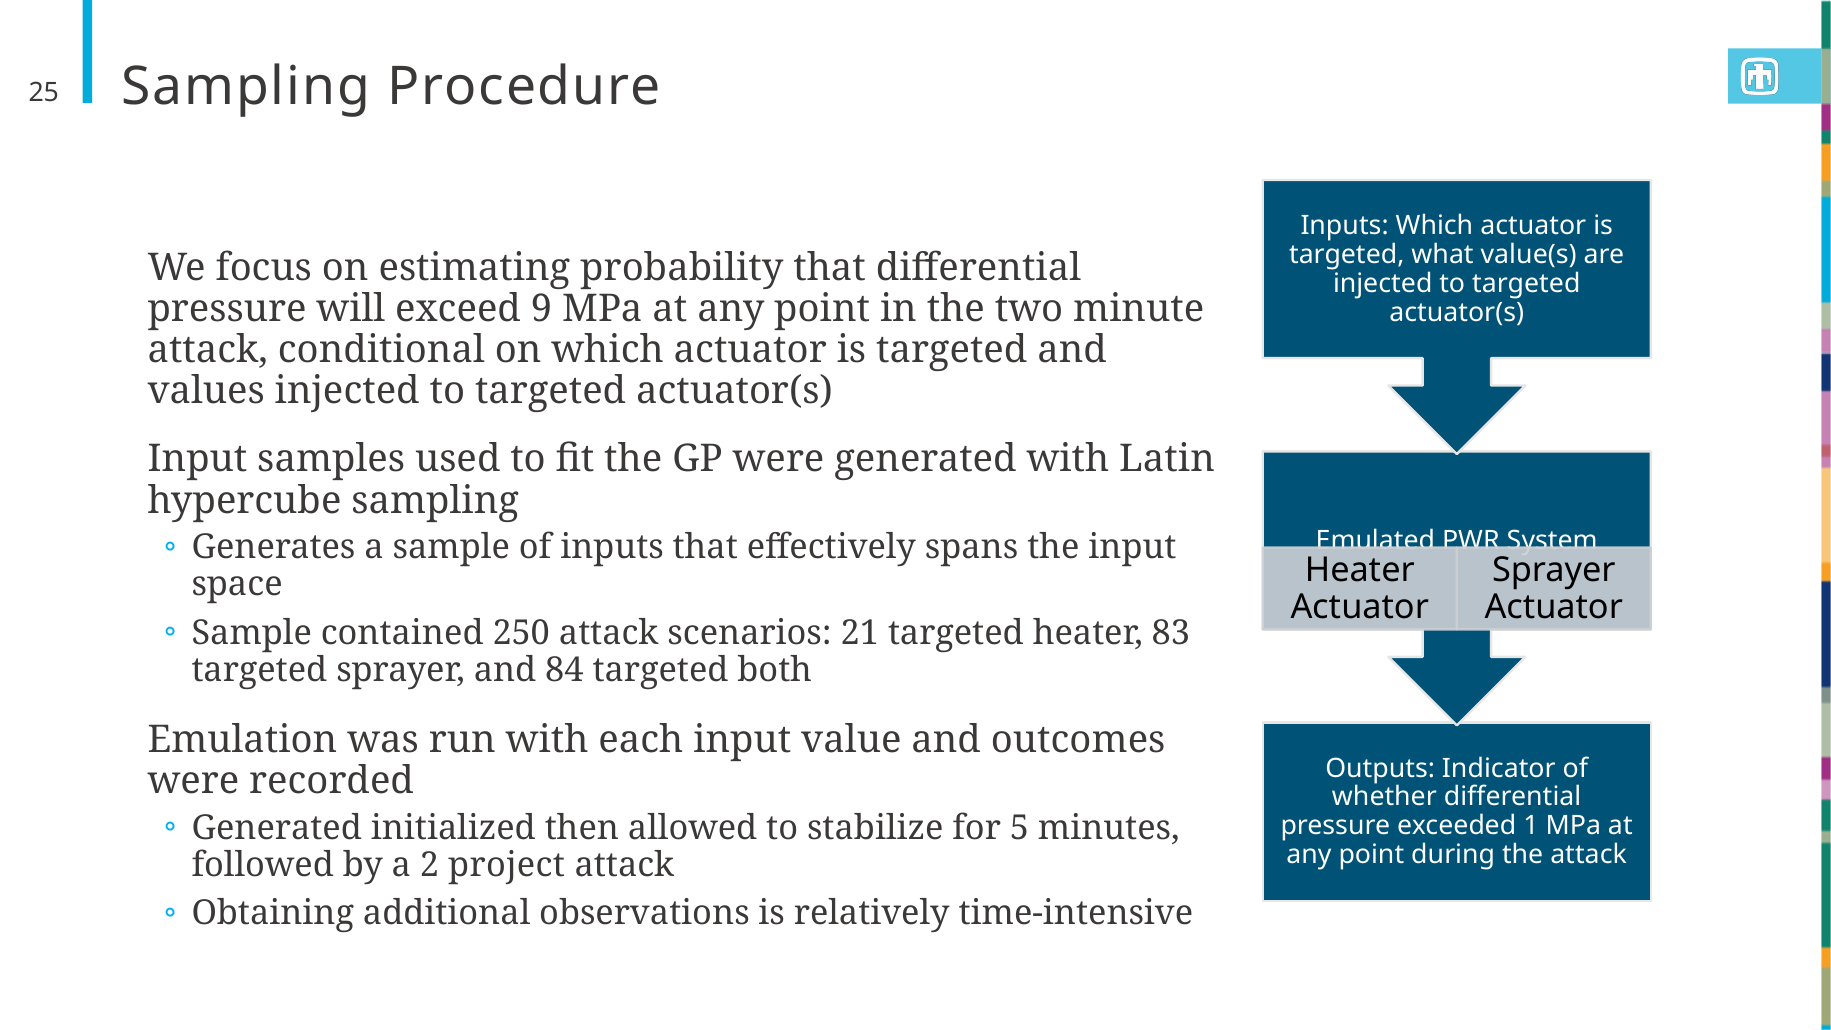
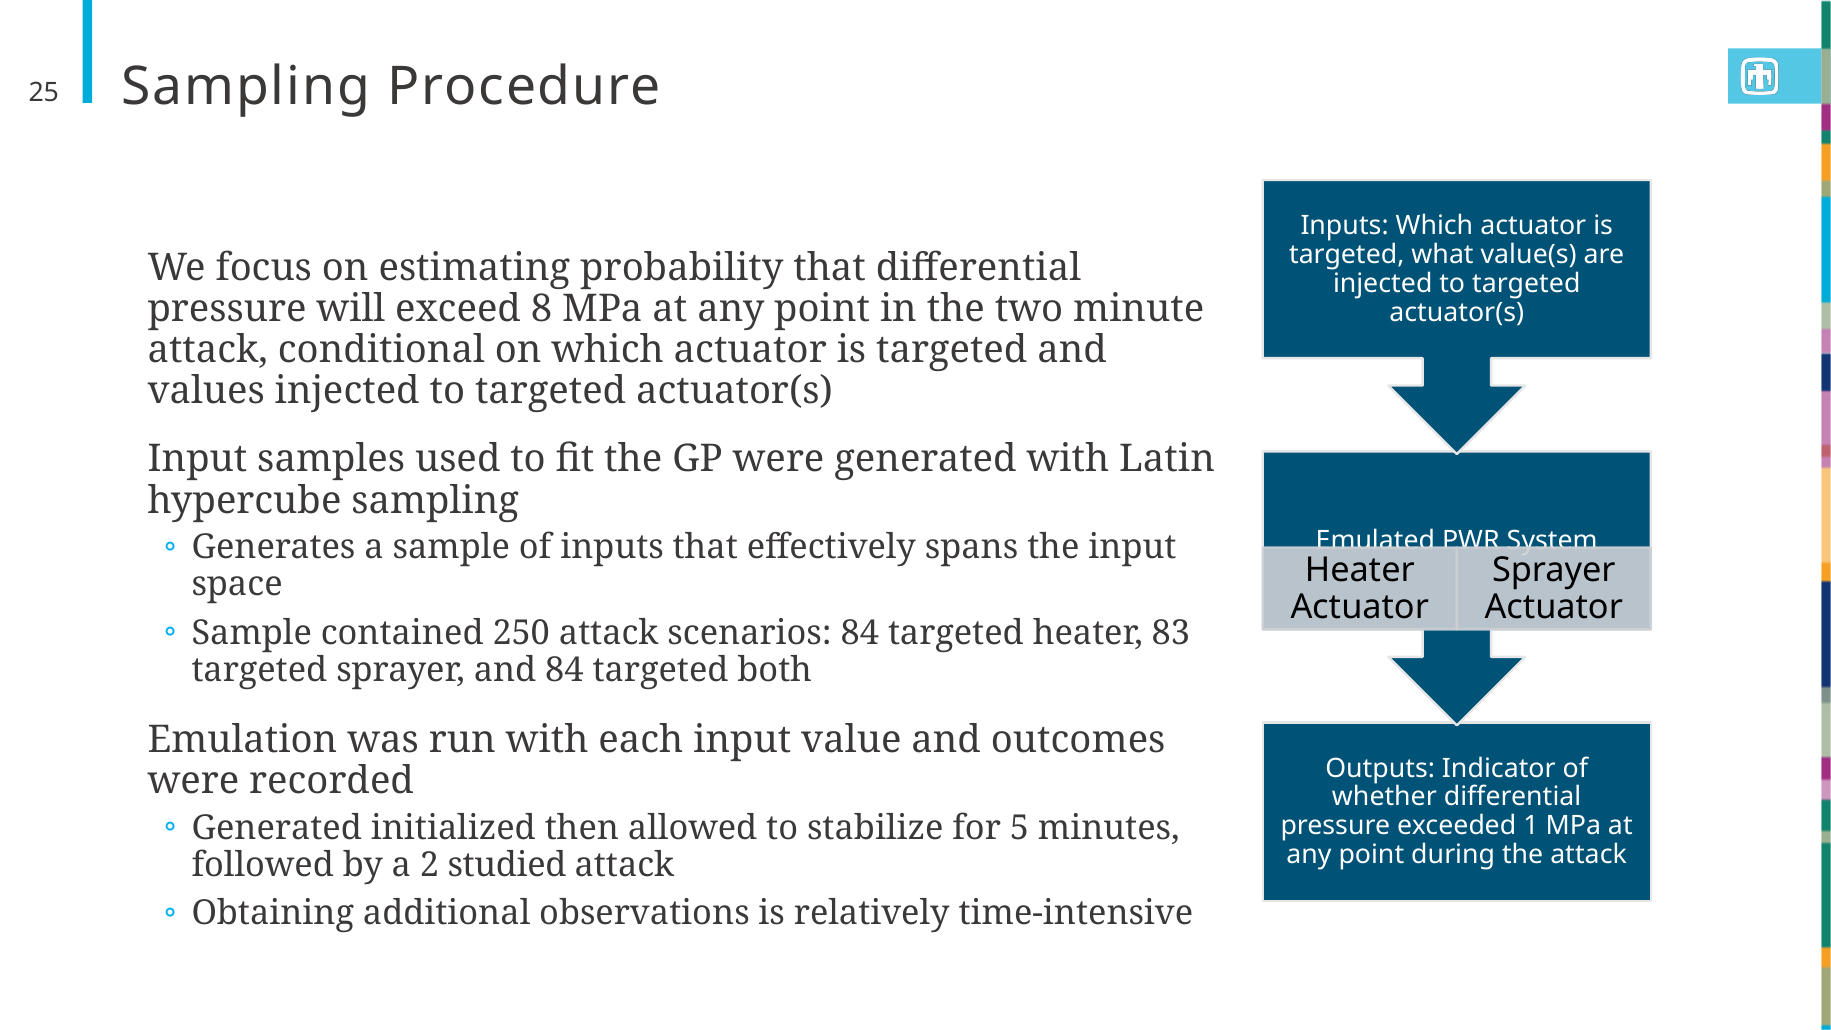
9: 9 -> 8
scenarios 21: 21 -> 84
project: project -> studied
